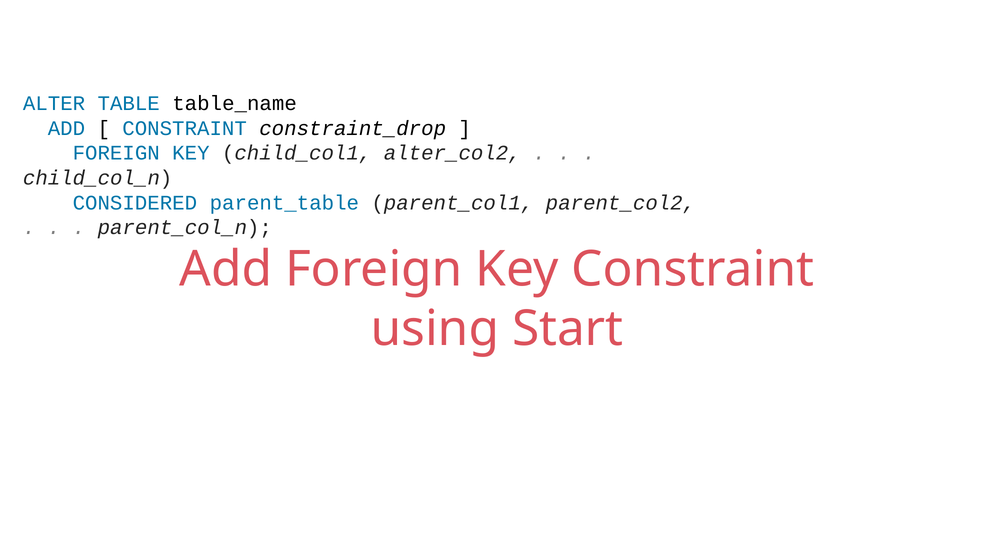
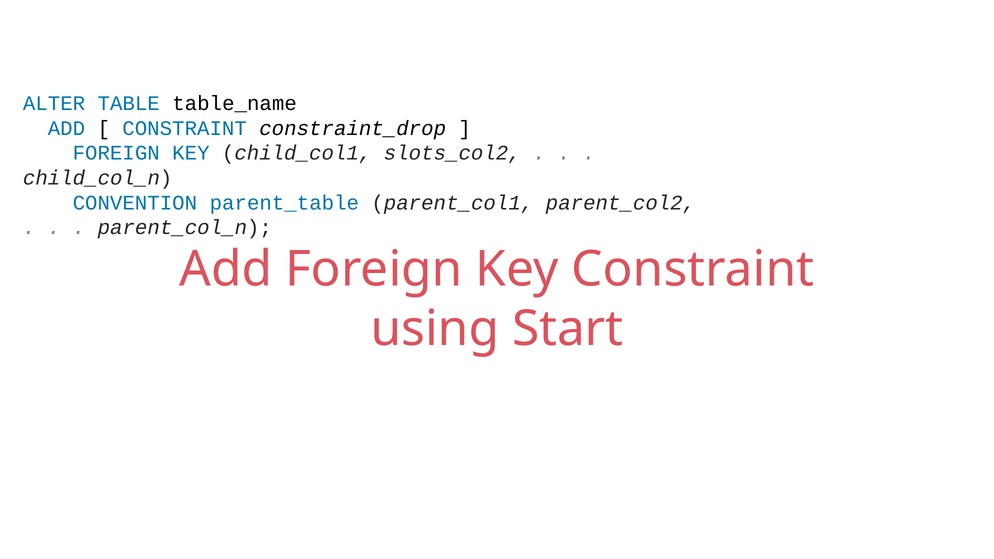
alter_col2: alter_col2 -> slots_col2
CONSIDERED: CONSIDERED -> CONVENTION
